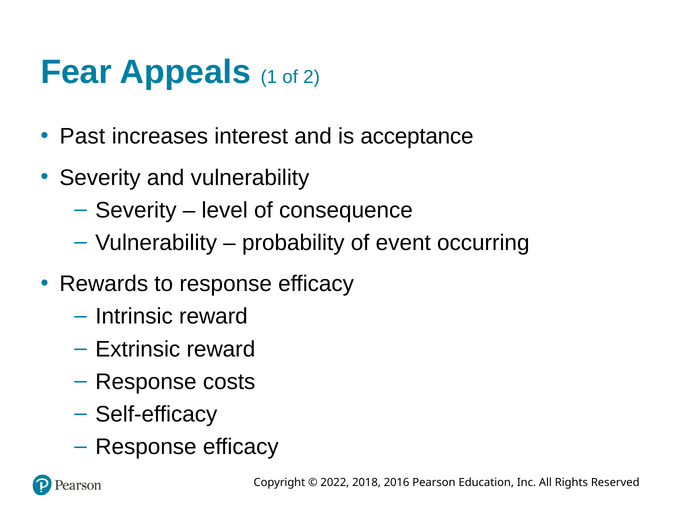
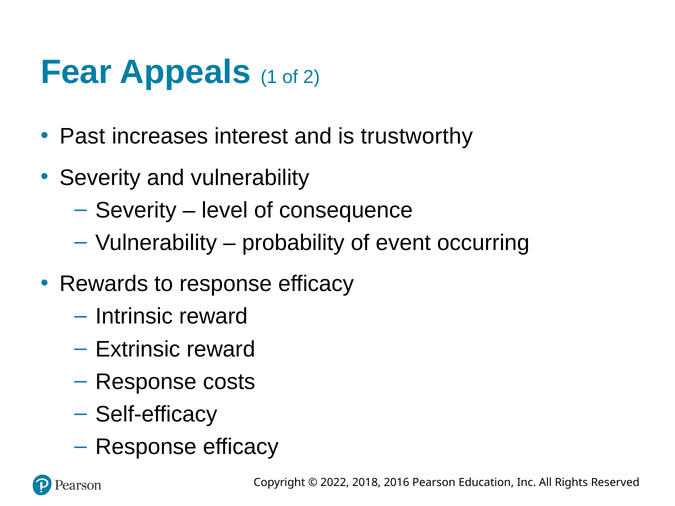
acceptance: acceptance -> trustworthy
